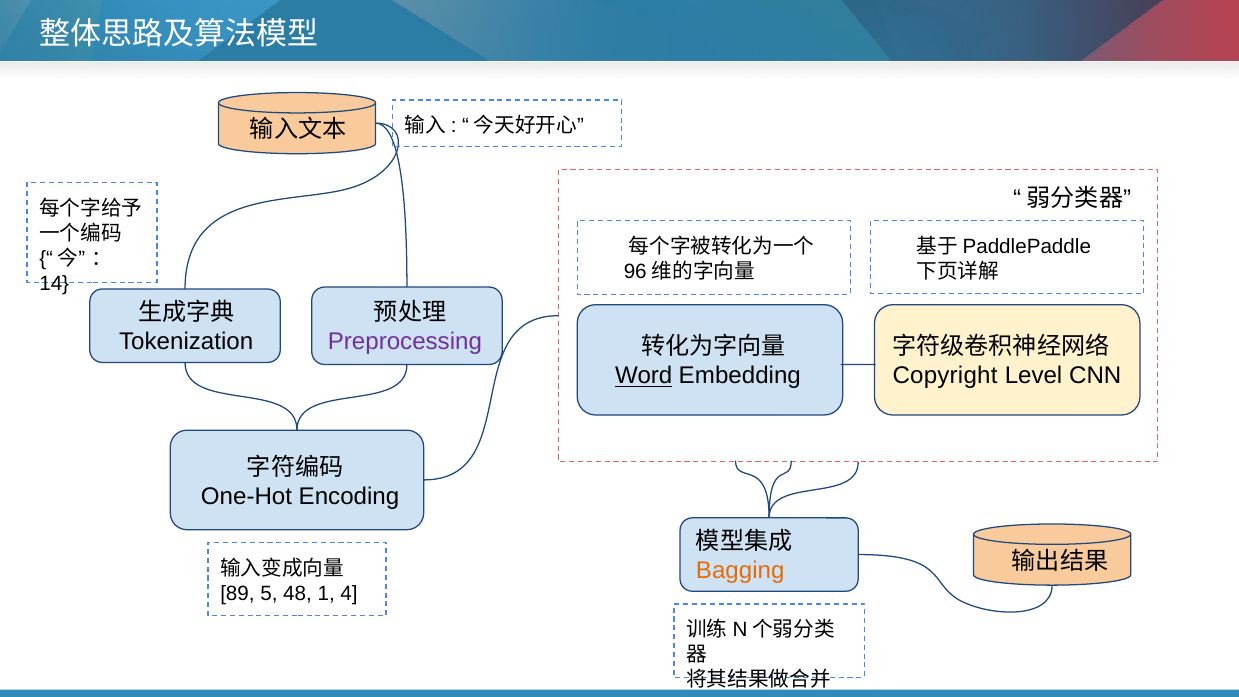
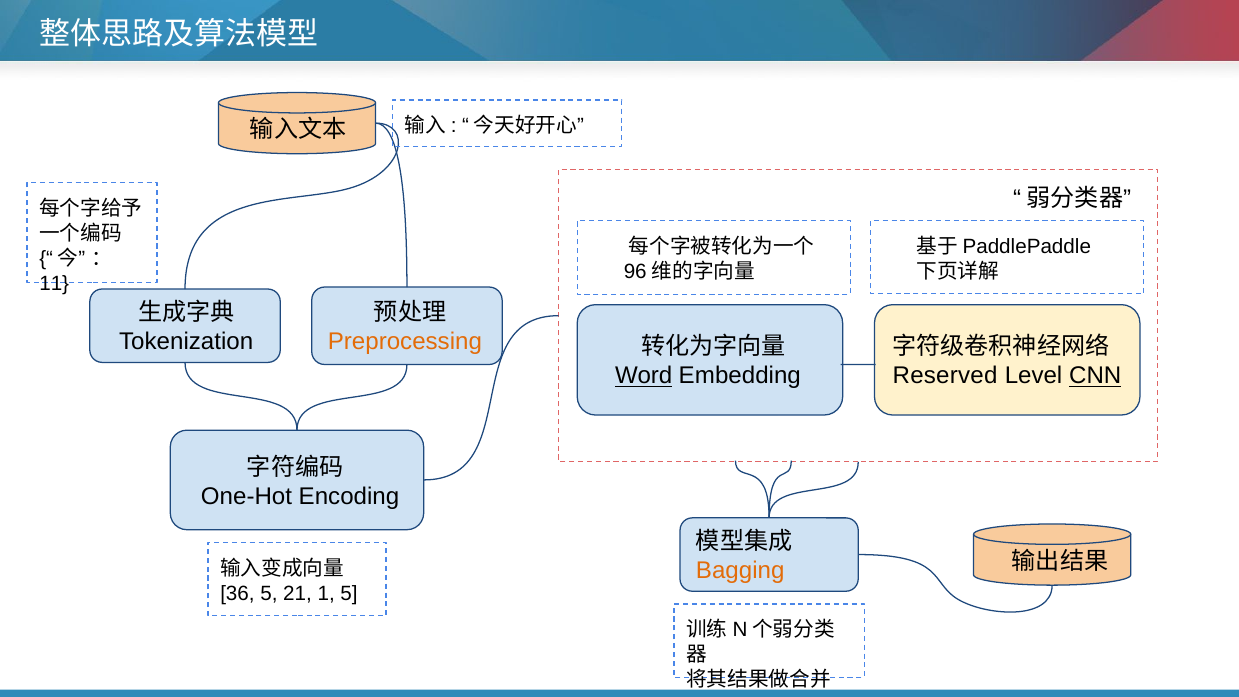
14: 14 -> 11
Preprocessing colour: purple -> orange
Copyright: Copyright -> Reserved
CNN underline: none -> present
89: 89 -> 36
48: 48 -> 21
1 4: 4 -> 5
